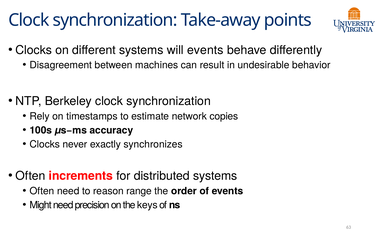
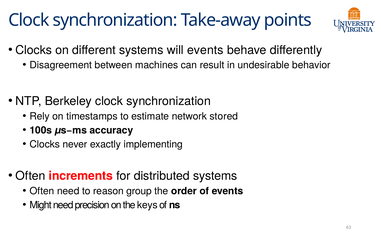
copies: copies -> stored
synchronizes: synchronizes -> implementing
range: range -> group
